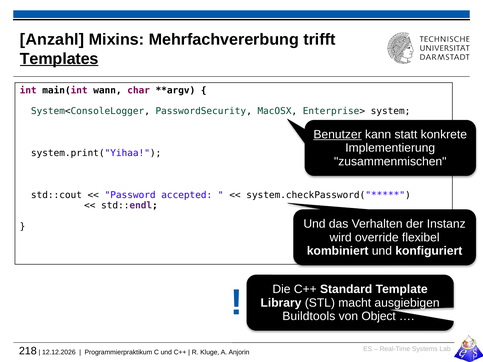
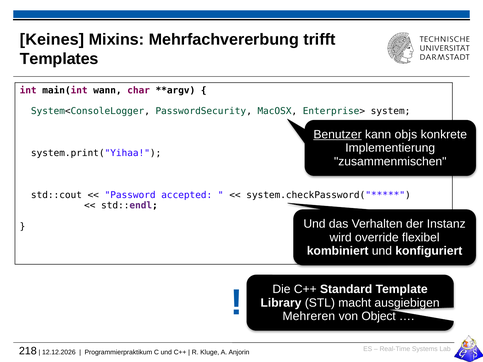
Anzahl: Anzahl -> Keines
Templates underline: present -> none
statt: statt -> objs
Buildtools: Buildtools -> Mehreren
